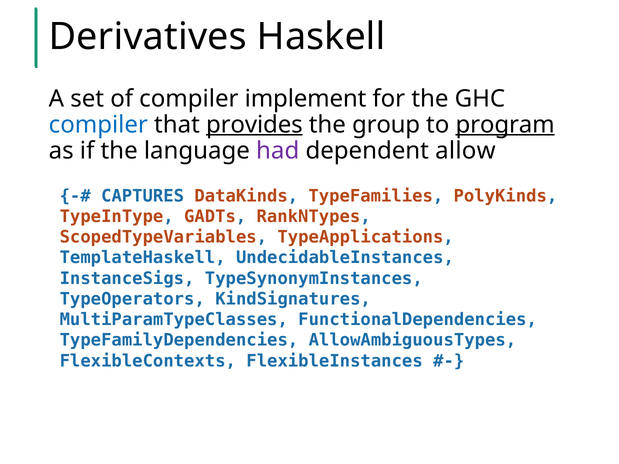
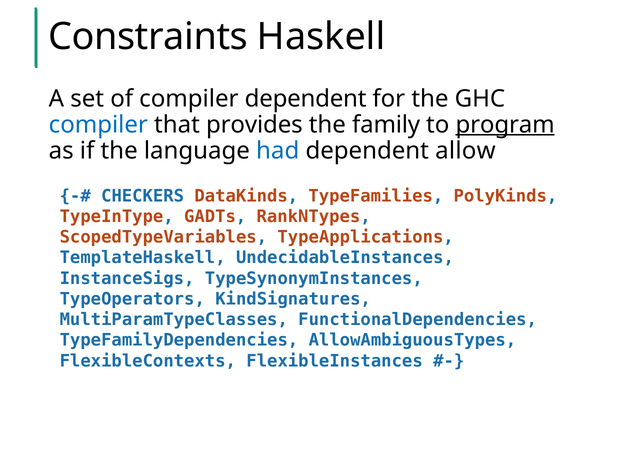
Derivatives: Derivatives -> Constraints
compiler implement: implement -> dependent
provides underline: present -> none
group: group -> family
had colour: purple -> blue
CAPTURES: CAPTURES -> CHECKERS
